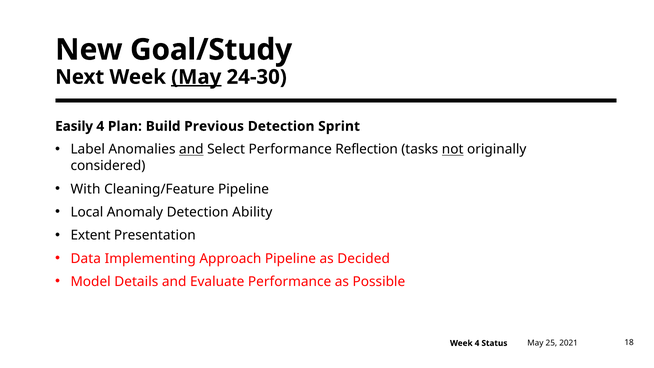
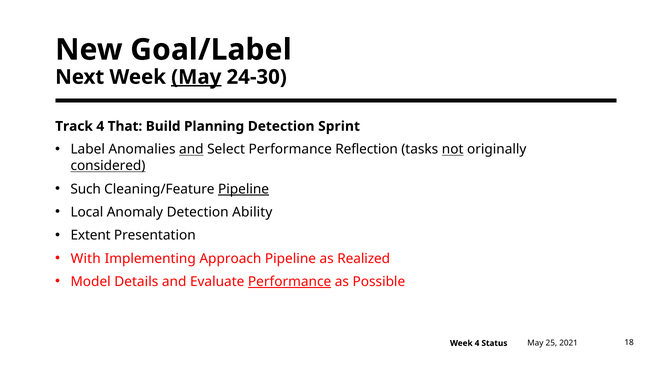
Goal/Study: Goal/Study -> Goal/Label
Easily: Easily -> Track
Plan: Plan -> That
Previous: Previous -> Planning
considered underline: none -> present
With: With -> Such
Pipeline at (244, 189) underline: none -> present
Data: Data -> With
Decided: Decided -> Realized
Performance at (290, 282) underline: none -> present
